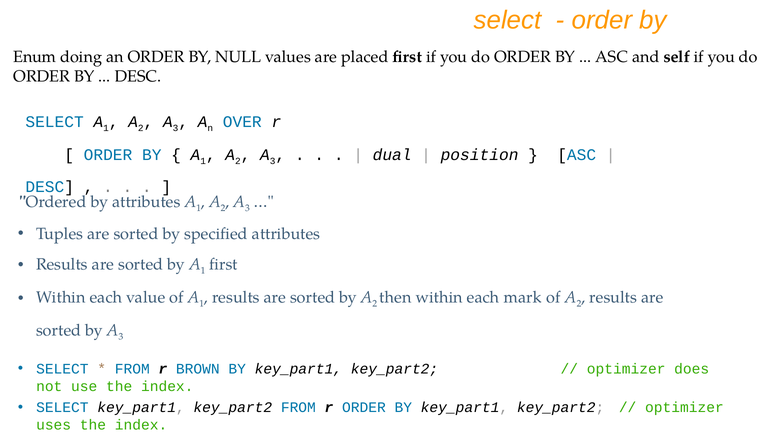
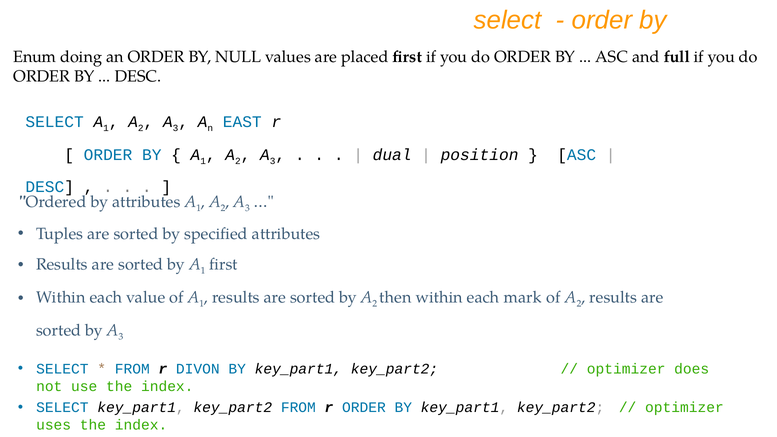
self: self -> full
OVER: OVER -> EAST
BROWN: BROWN -> DIVON
